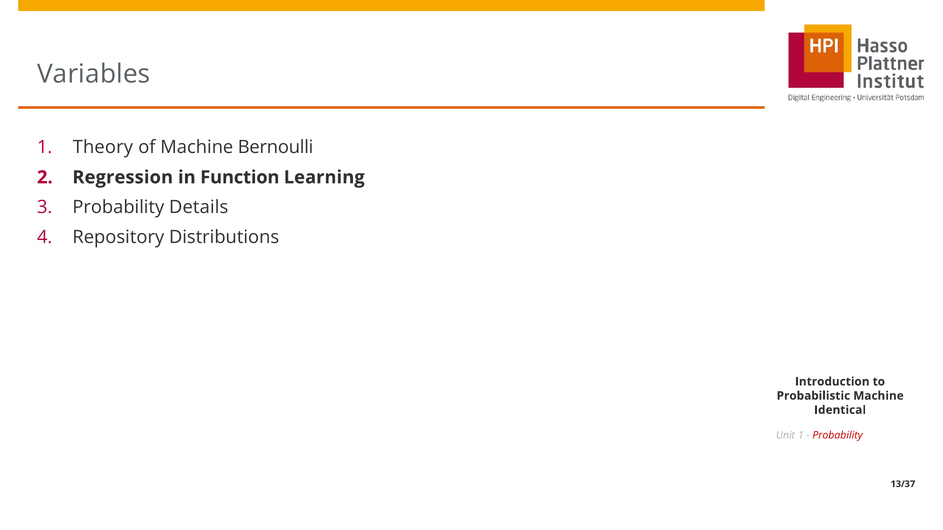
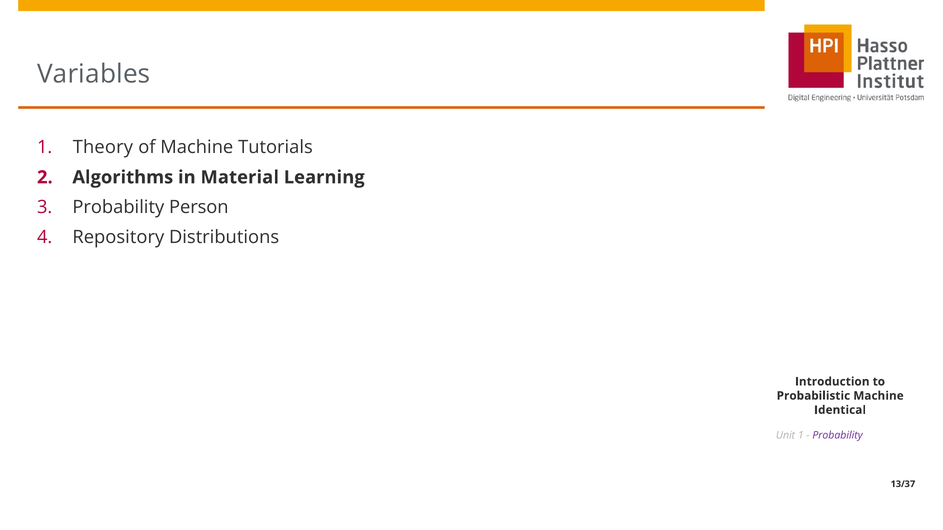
Bernoulli: Bernoulli -> Tutorials
Regression: Regression -> Algorithms
Function: Function -> Material
Details: Details -> Person
Probability at (838, 436) colour: red -> purple
